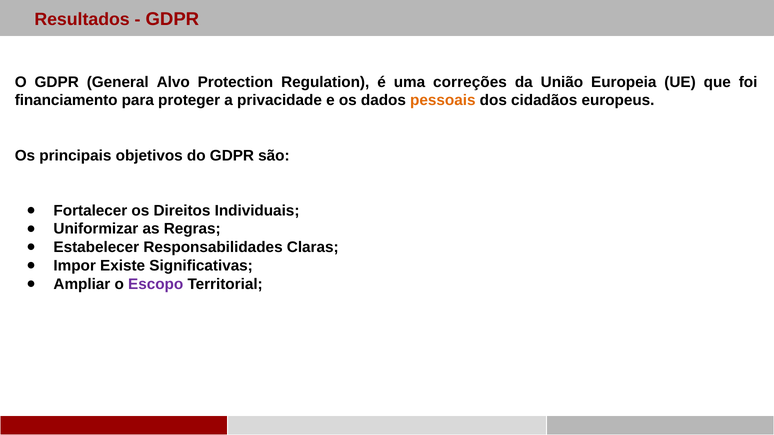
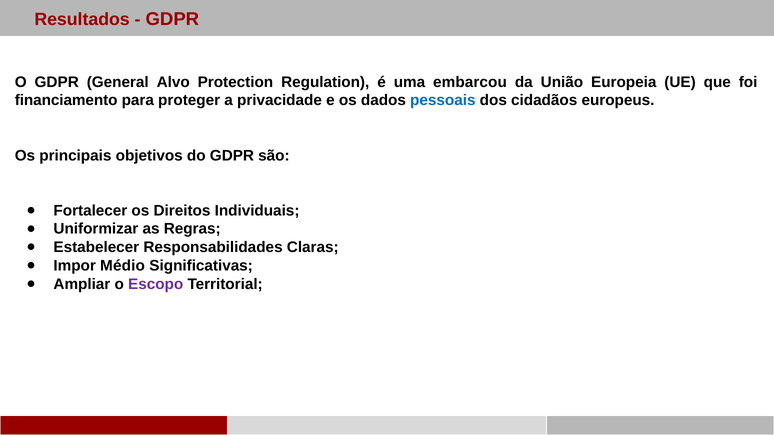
correções: correções -> embarcou
pessoais colour: orange -> blue
Existe: Existe -> Médio
